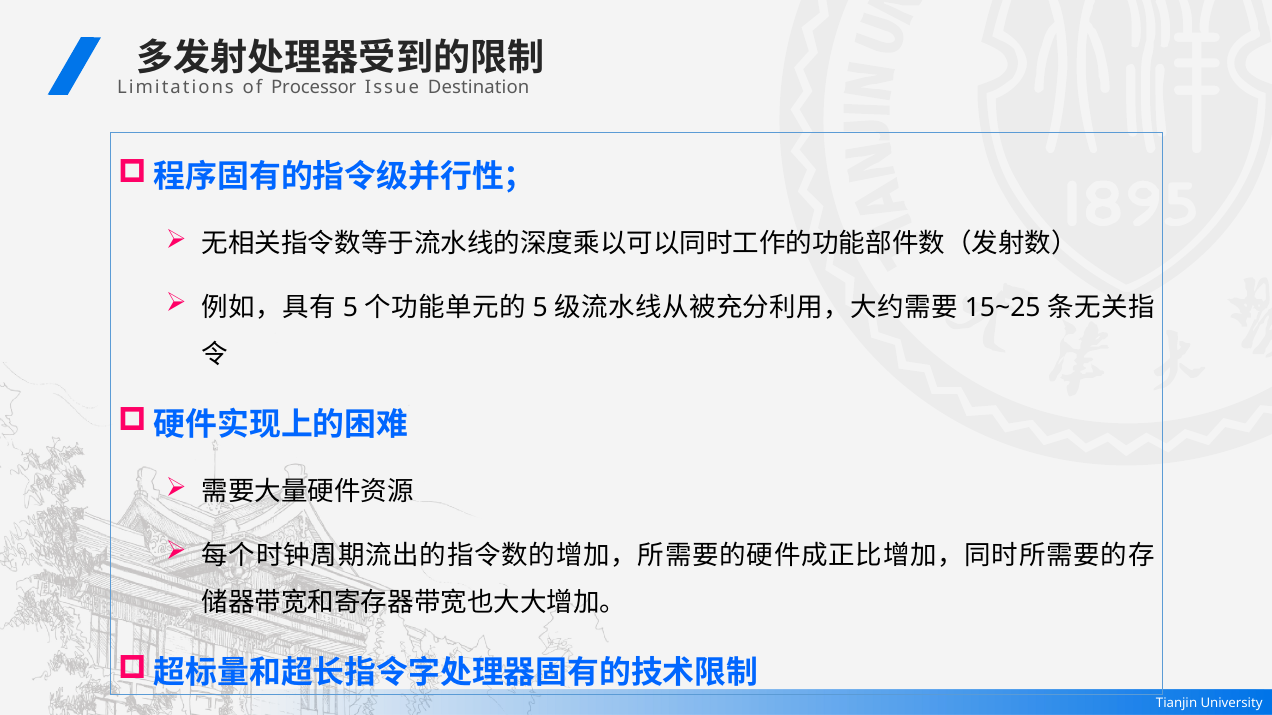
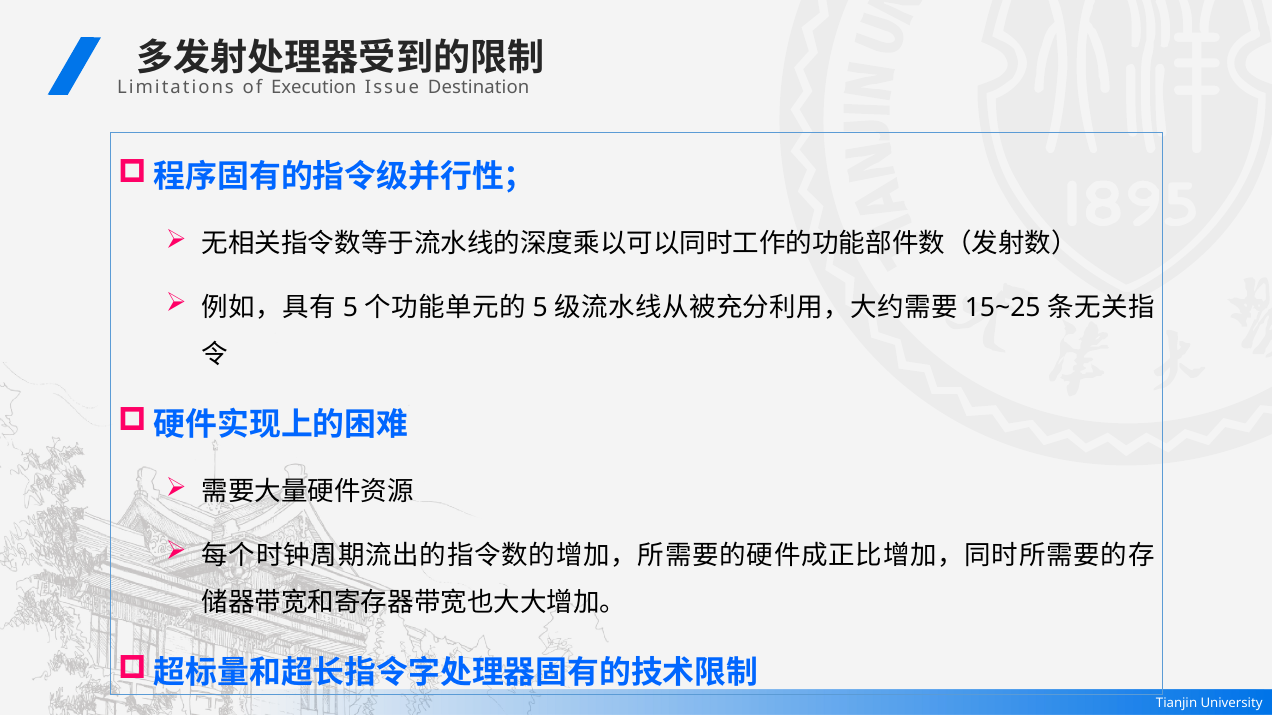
Processor: Processor -> Execution
